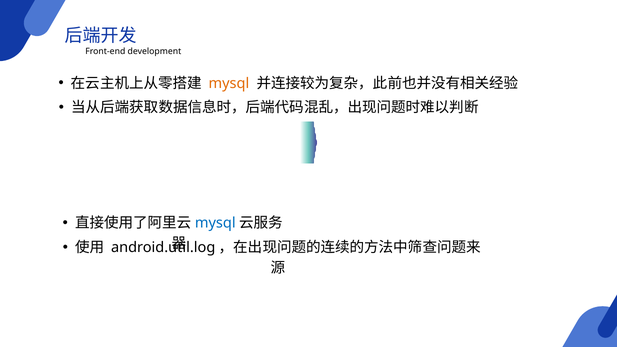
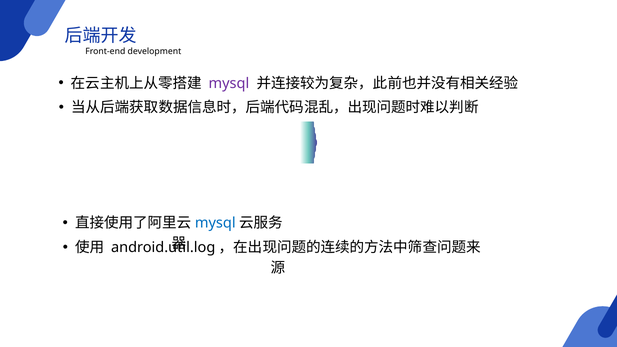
mysql at (229, 83) colour: orange -> purple
